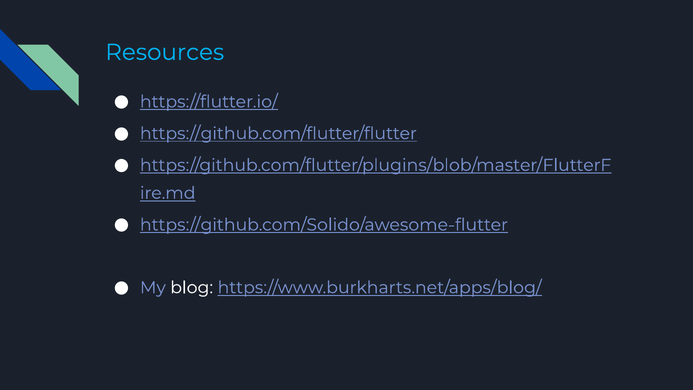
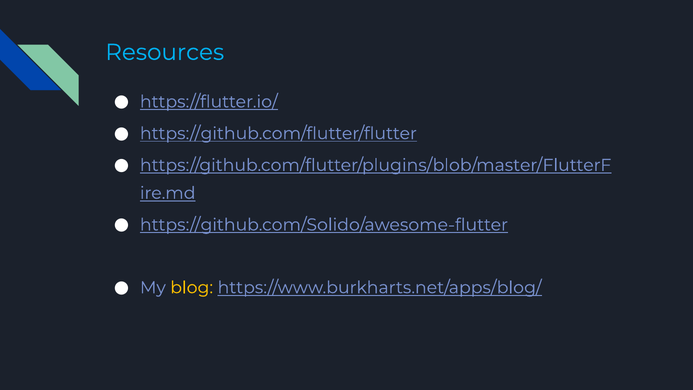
blog colour: white -> yellow
